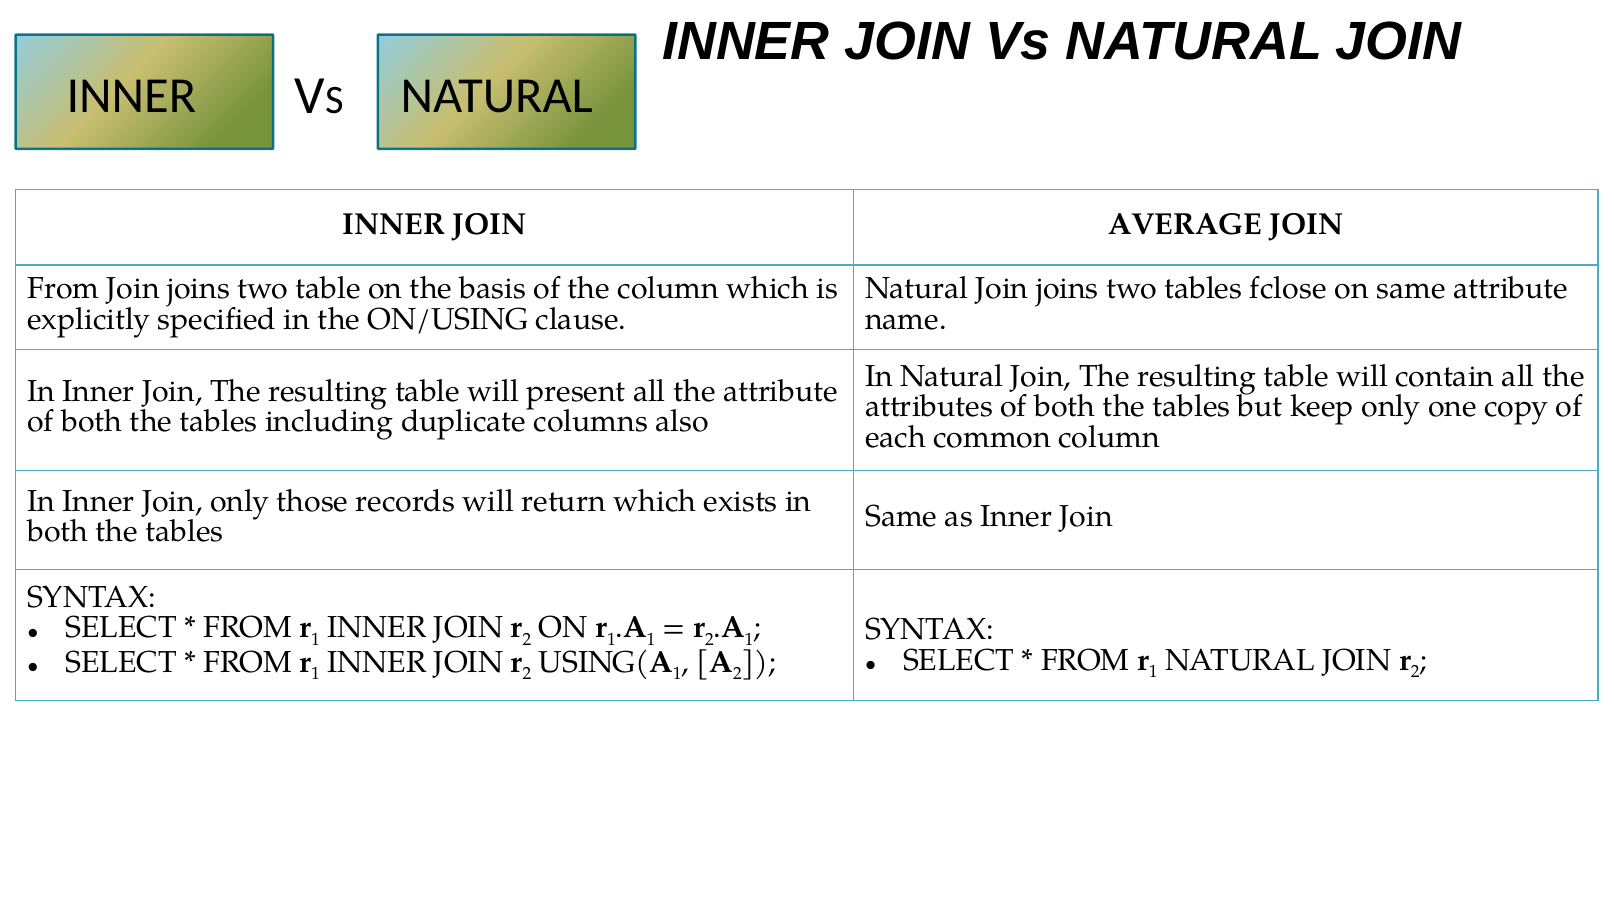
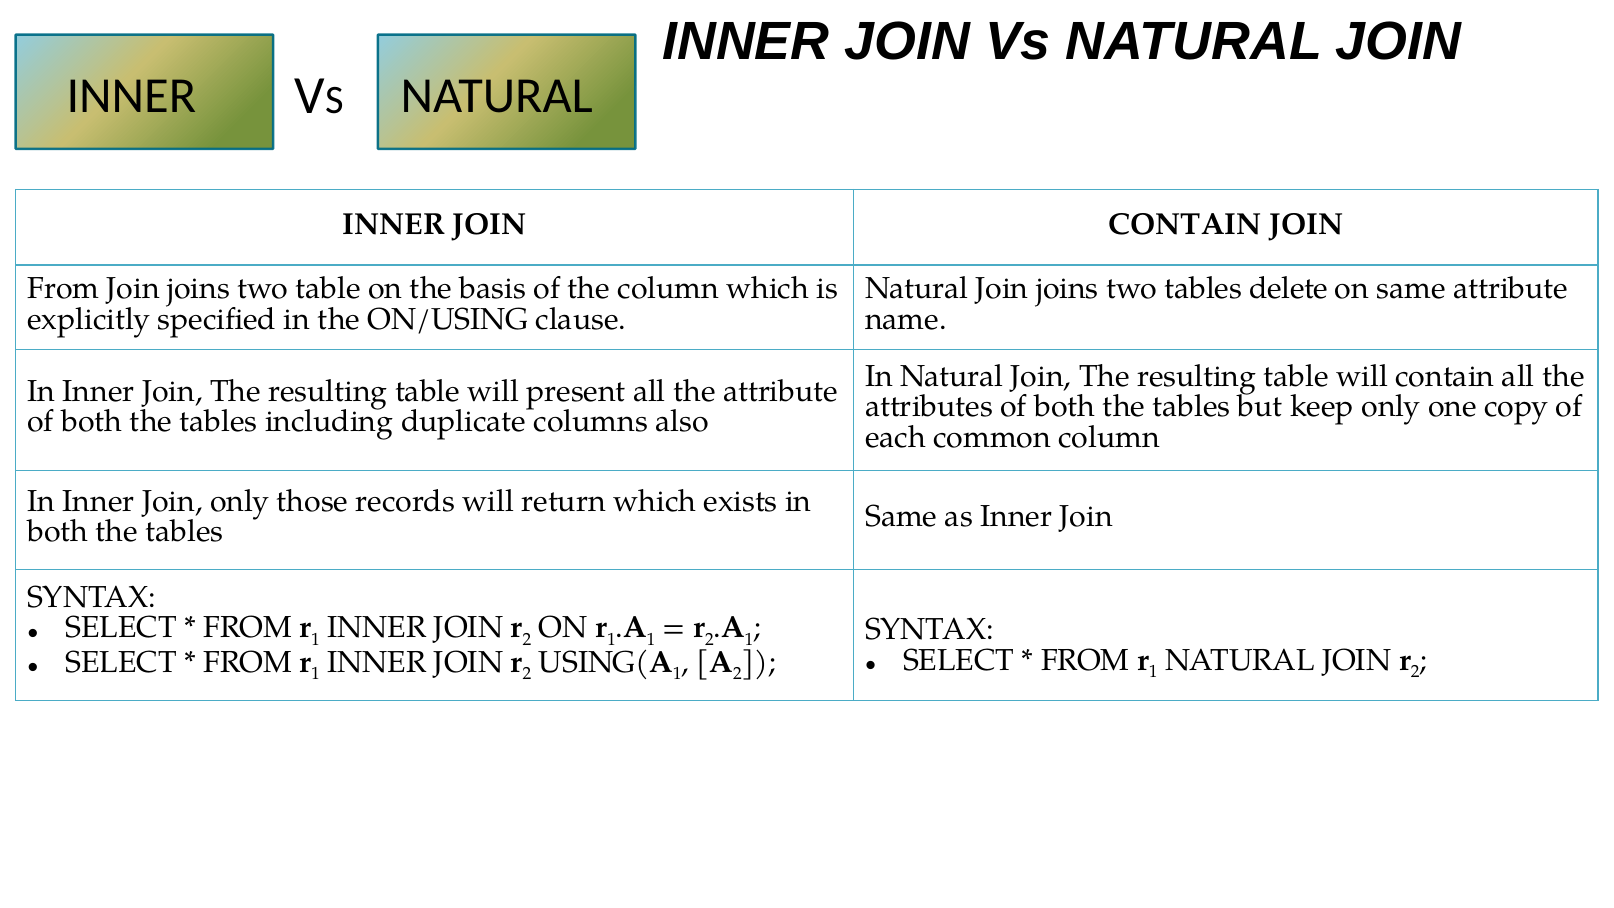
AVERAGE at (1185, 224): AVERAGE -> CONTAIN
fclose: fclose -> delete
